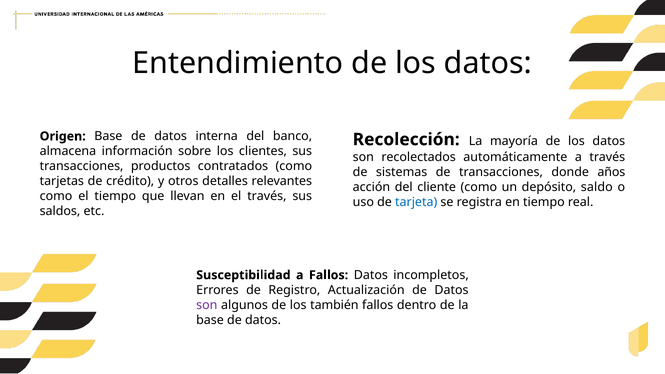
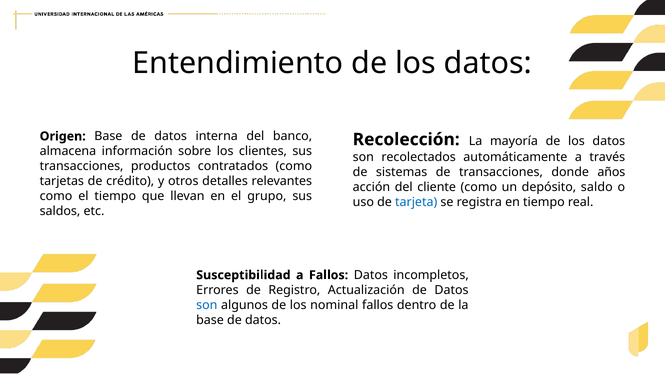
el través: través -> grupo
son at (207, 305) colour: purple -> blue
también: también -> nominal
